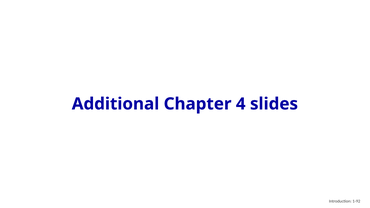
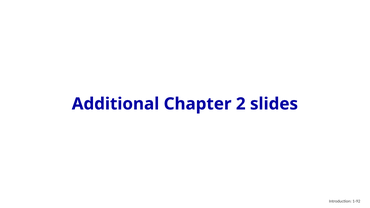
4: 4 -> 2
